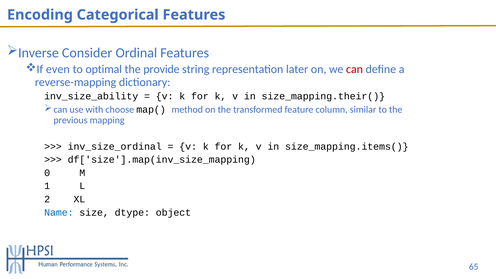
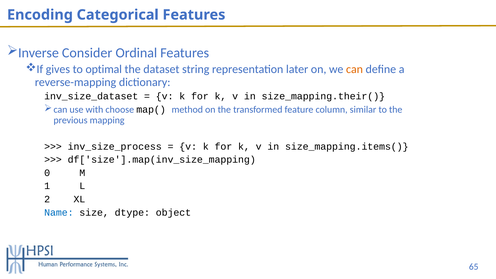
even: even -> gives
provide: provide -> dataset
can at (355, 69) colour: red -> orange
inv_size_ability: inv_size_ability -> inv_size_dataset
inv_size_ordinal: inv_size_ordinal -> inv_size_process
